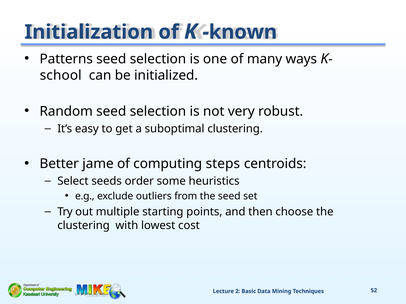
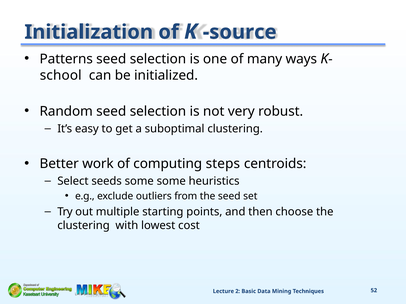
known: known -> source
jame: jame -> work
seeds order: order -> some
